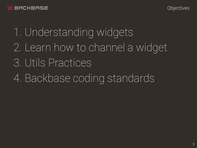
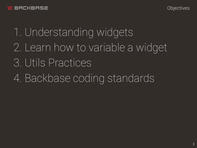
channel: channel -> variable
